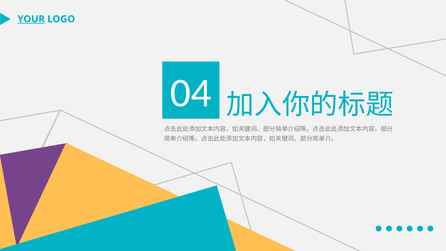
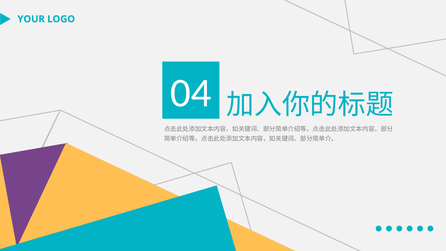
YOUR underline: present -> none
